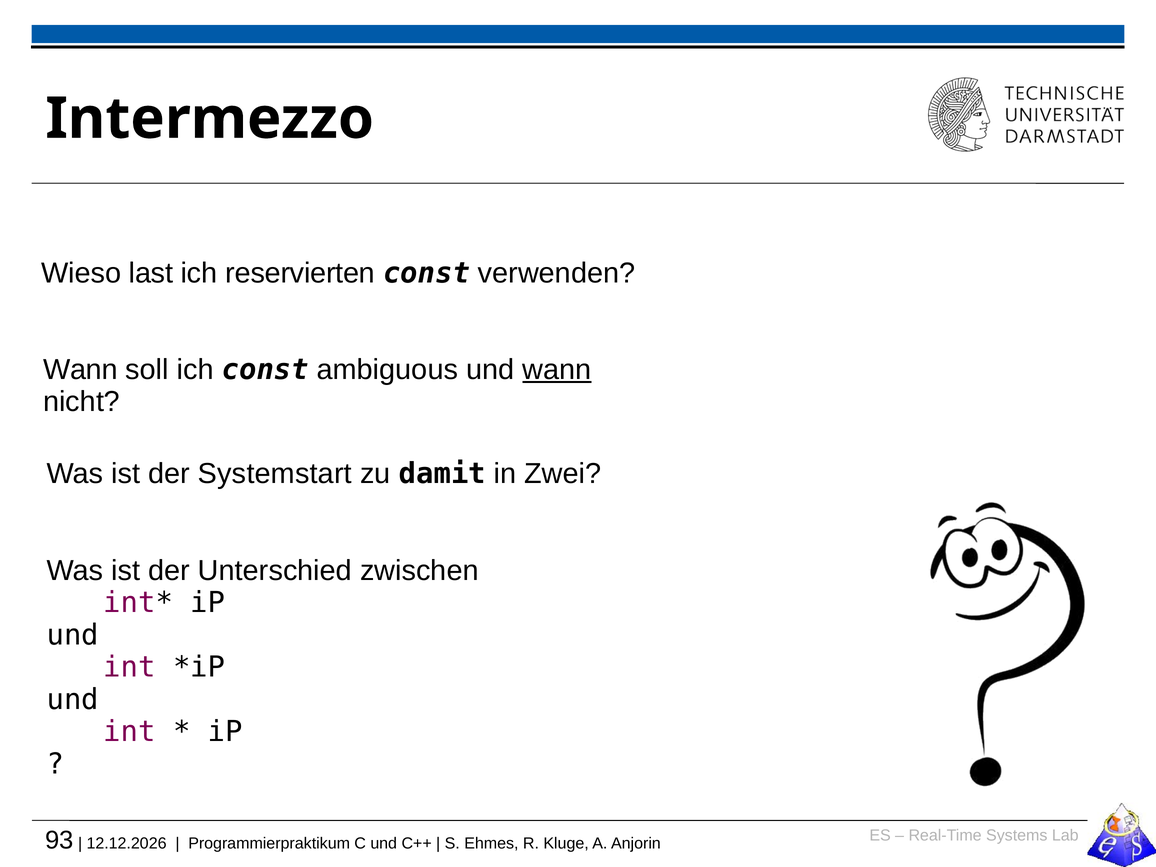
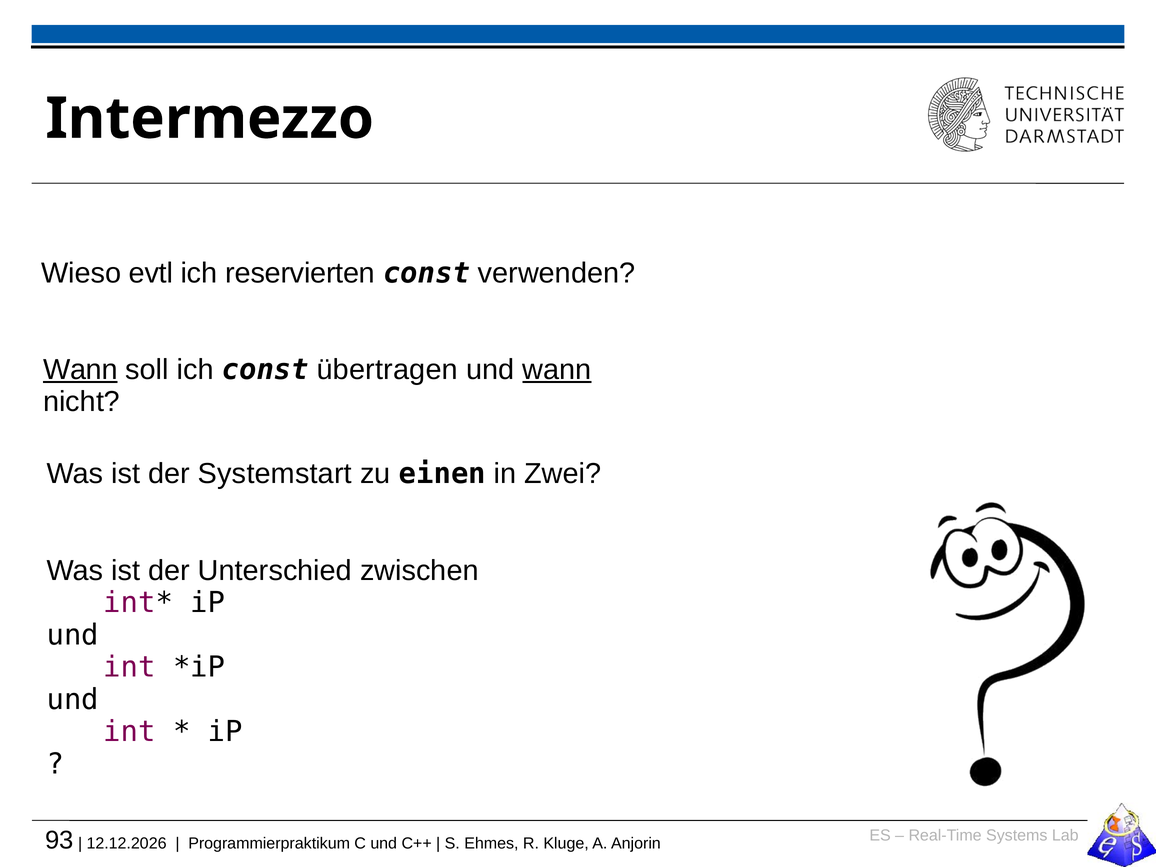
last: last -> evtl
Wann at (80, 370) underline: none -> present
ambiguous: ambiguous -> übertragen
damit: damit -> einen
